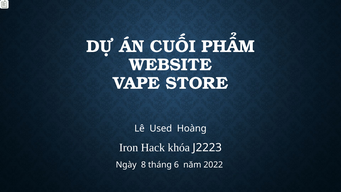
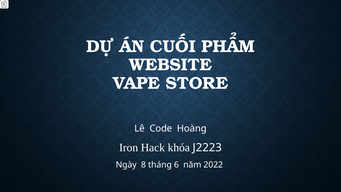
Used: Used -> Code
